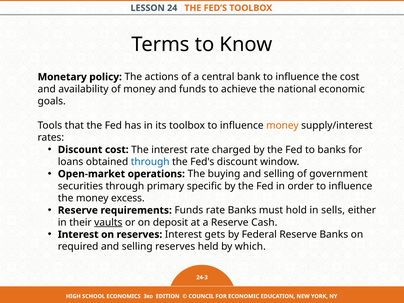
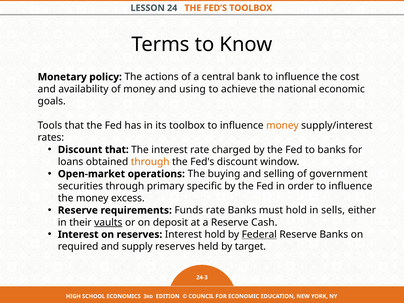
and funds: funds -> using
Discount cost: cost -> that
through at (150, 162) colour: blue -> orange
Interest gets: gets -> hold
Federal underline: none -> present
required and selling: selling -> supply
which: which -> target
